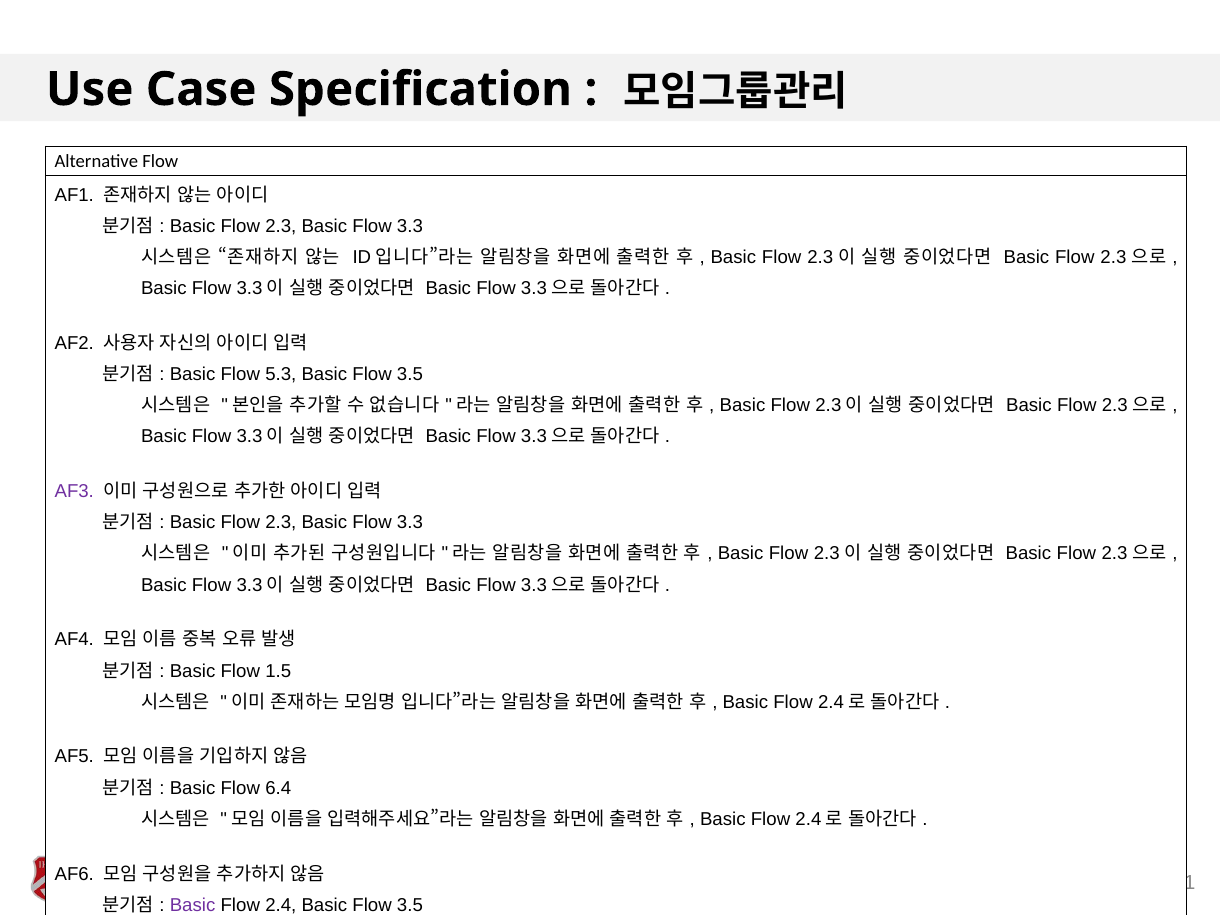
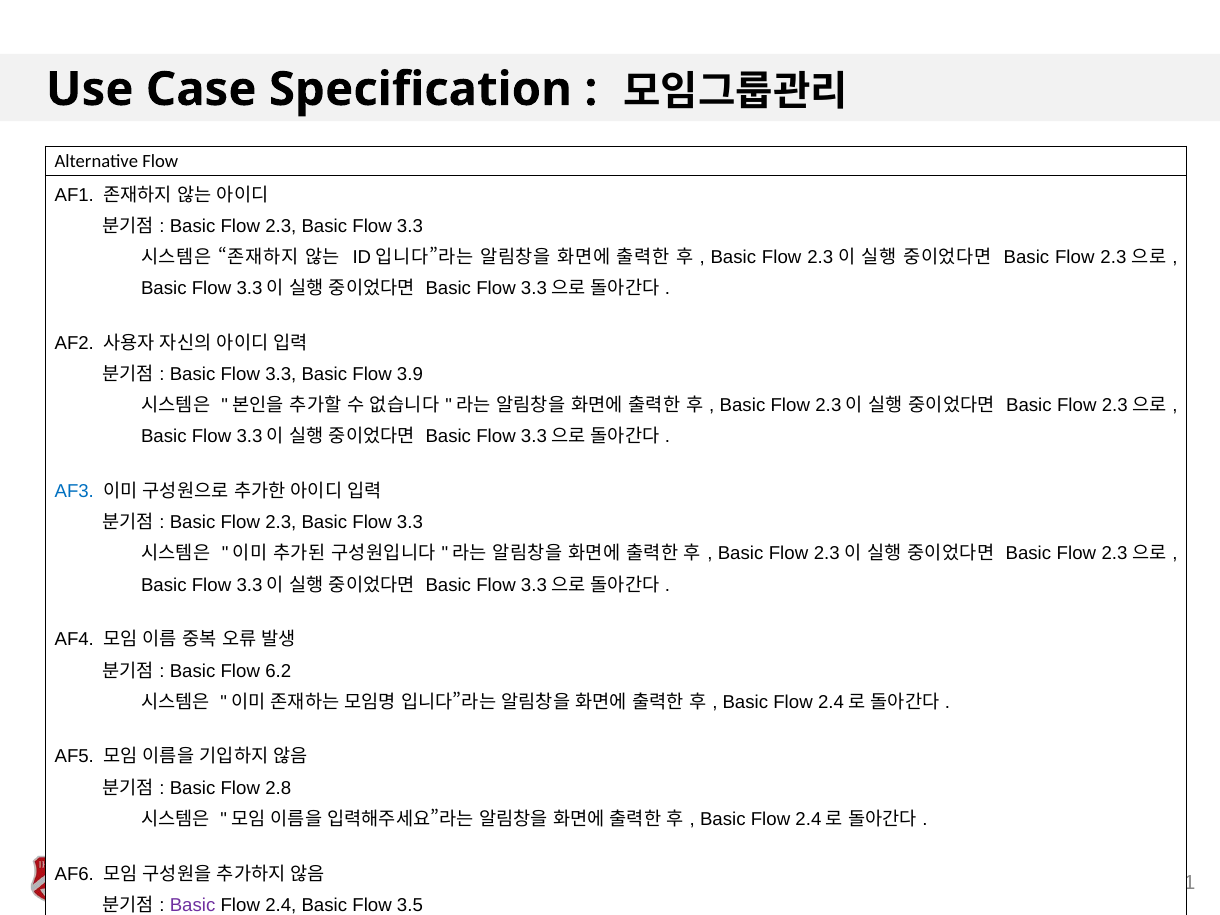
5.3 at (281, 375): 5.3 -> 3.3
3.5 at (410, 375): 3.5 -> 3.9
AF3 colour: purple -> blue
1.5: 1.5 -> 6.2
6.4: 6.4 -> 2.8
